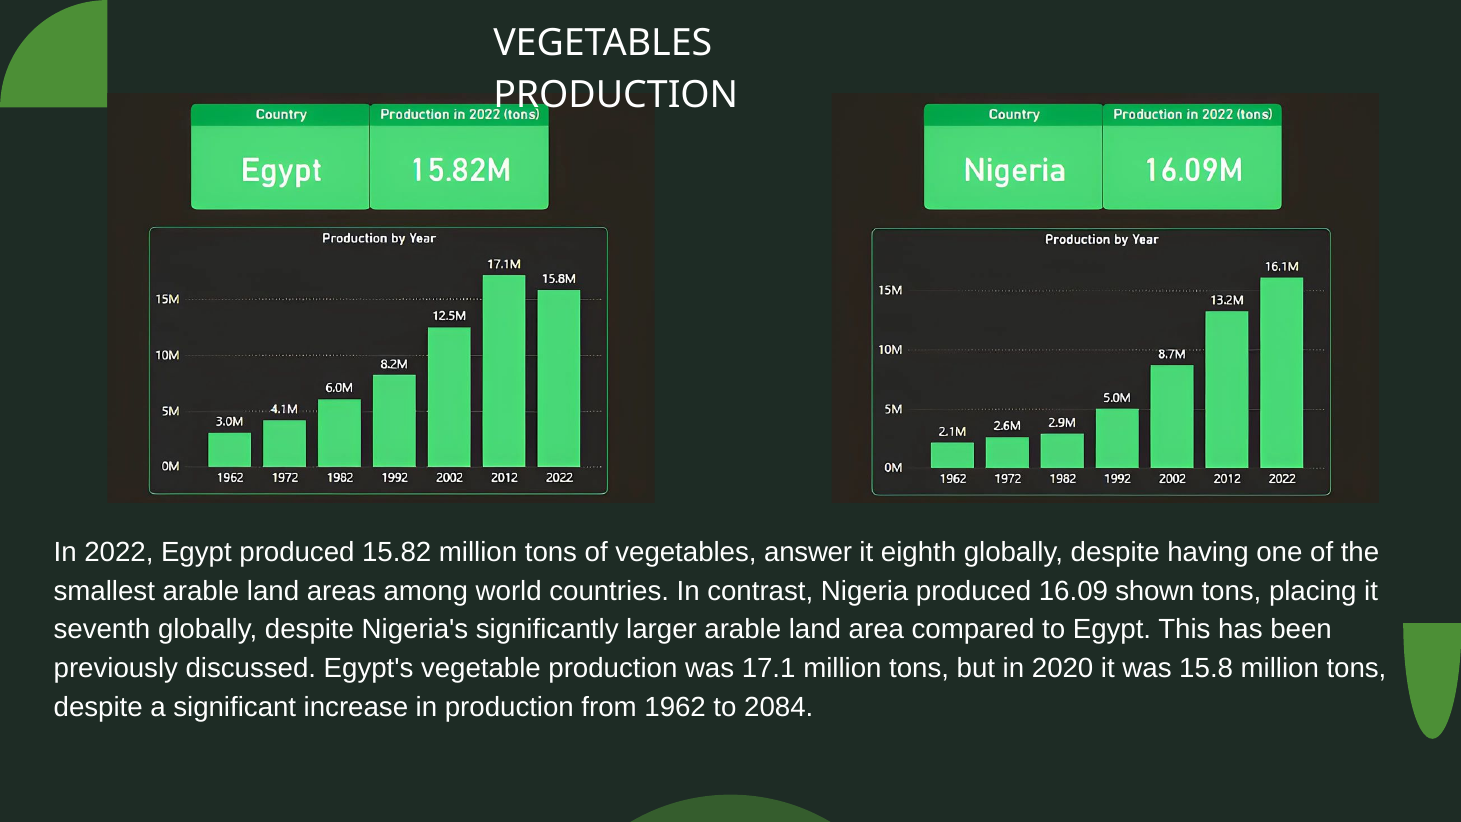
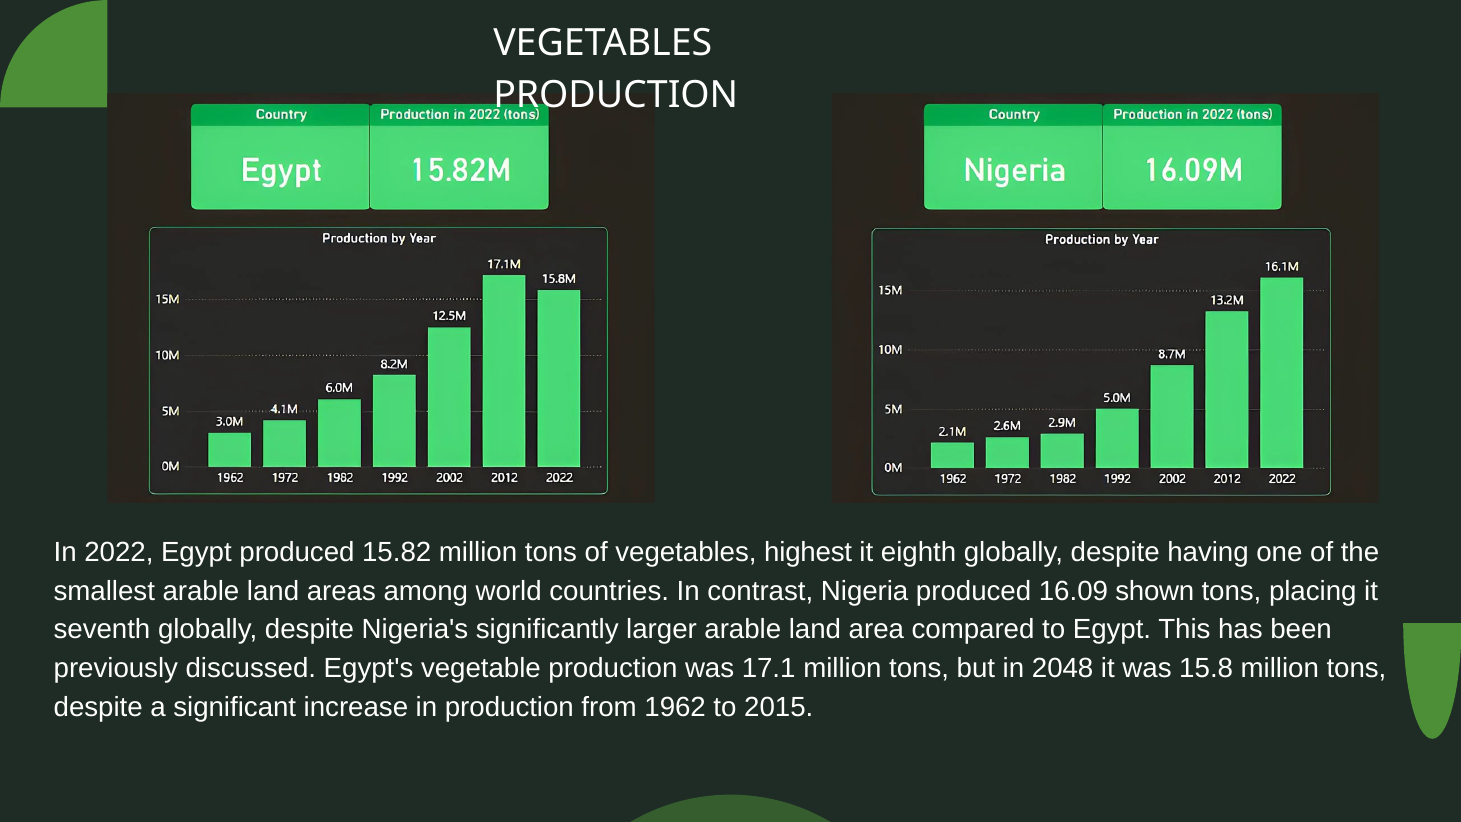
answer: answer -> highest
2020: 2020 -> 2048
2084: 2084 -> 2015
